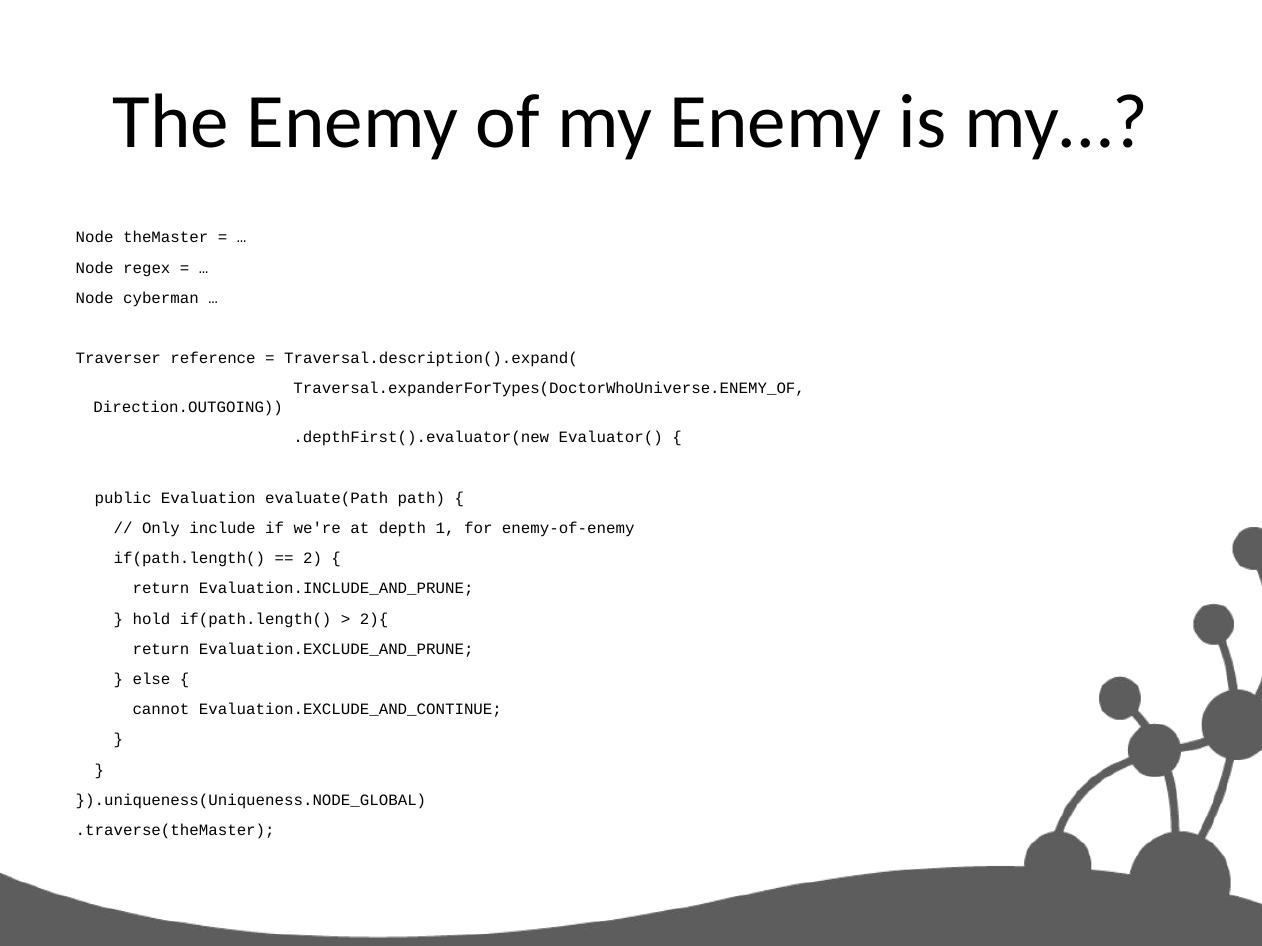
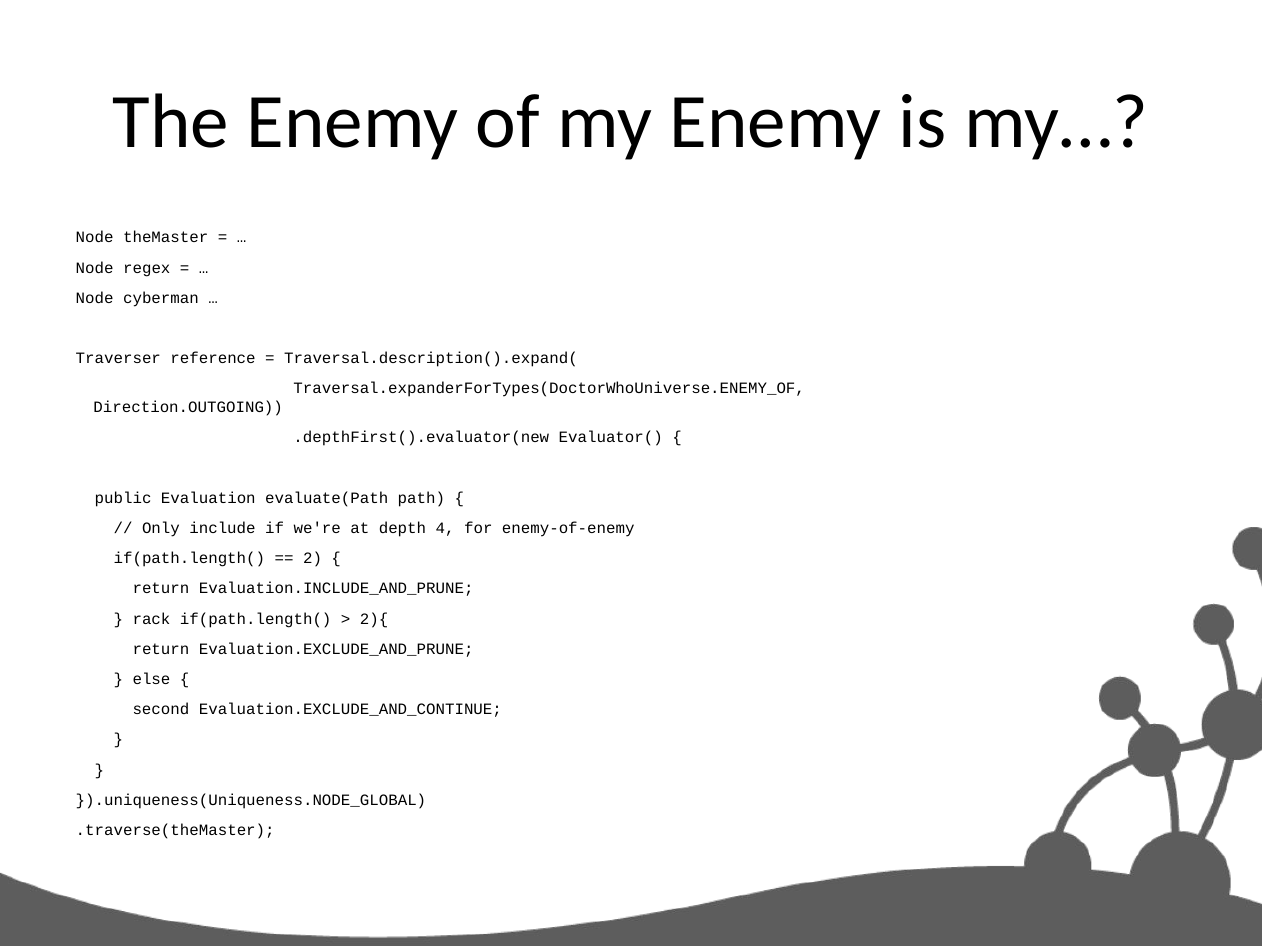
1: 1 -> 4
hold: hold -> rack
cannot: cannot -> second
